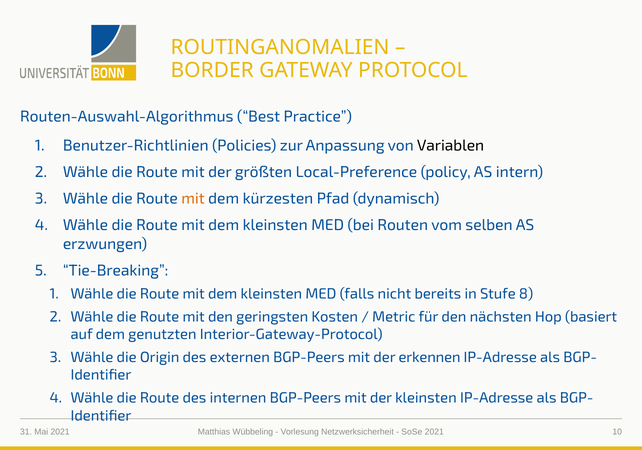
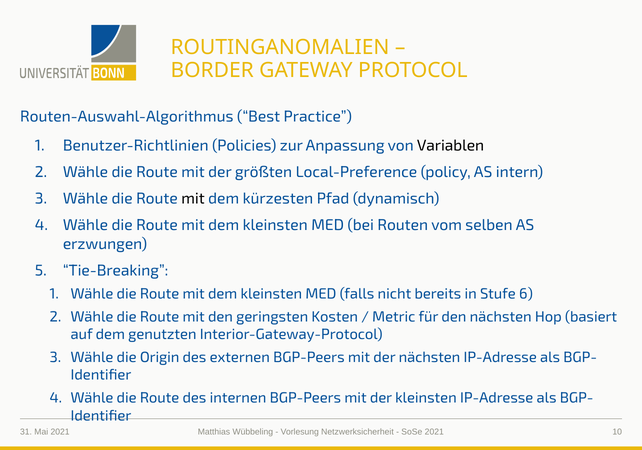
mit at (193, 199) colour: orange -> black
8: 8 -> 6
der erkennen: erkennen -> nächsten
